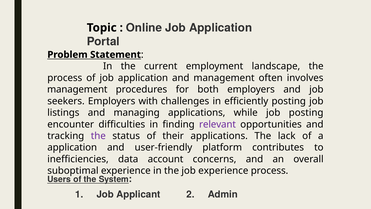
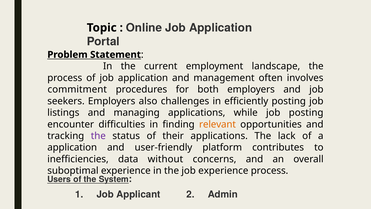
management at (77, 89): management -> commitment
with: with -> also
relevant colour: purple -> orange
account: account -> without
